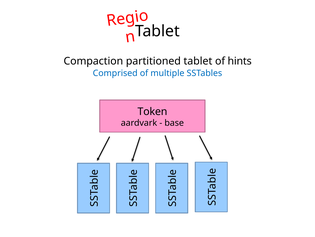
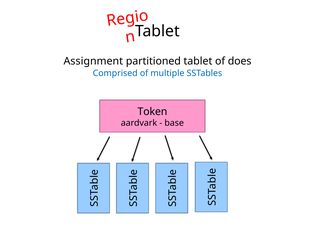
Compaction: Compaction -> Assignment
hints: hints -> does
